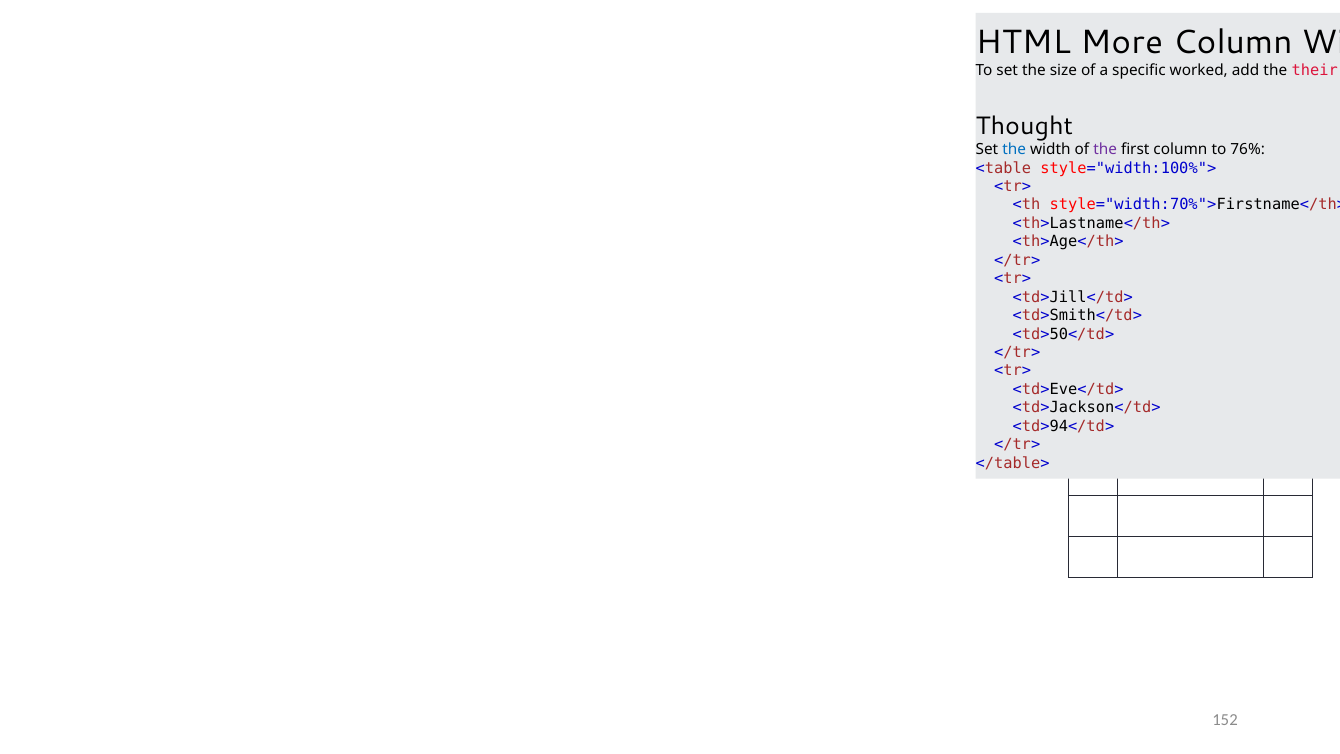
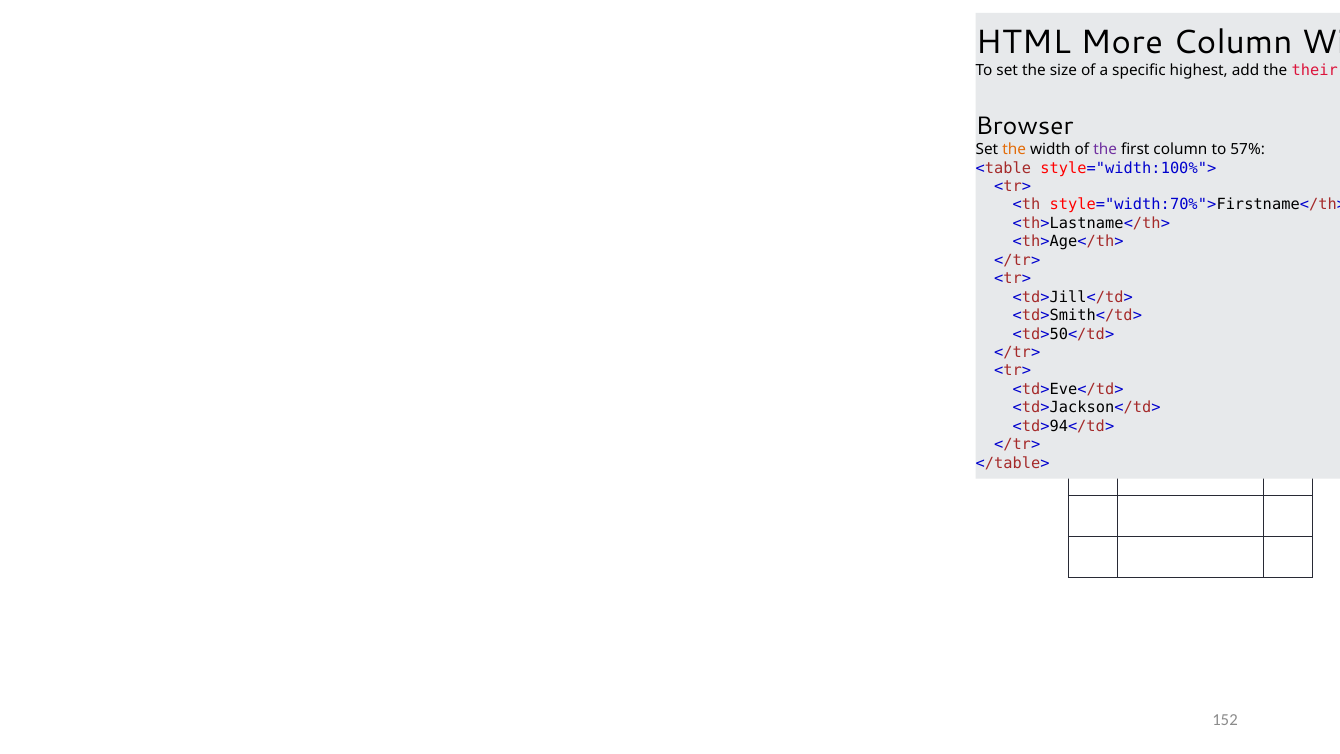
worked: worked -> highest
Thought: Thought -> Browser
the at (1014, 149) colour: blue -> orange
76%: 76% -> 57%
